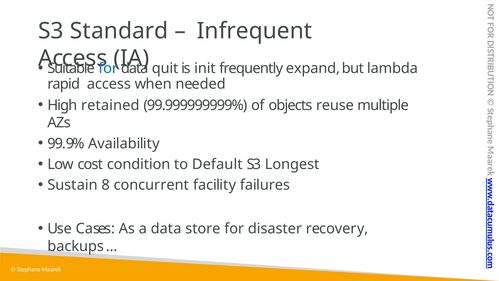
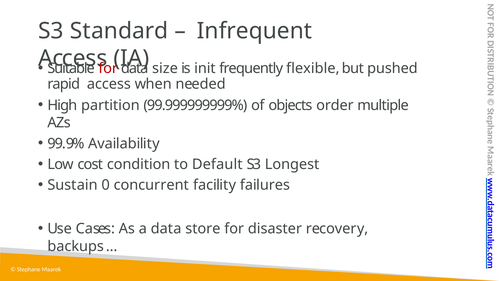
for at (108, 68) colour: blue -> red
quit: quit -> size
expand: expand -> flexible
lambda: lambda -> pushed
retained: retained -> partition
reuse: reuse -> order
8: 8 -> 0
